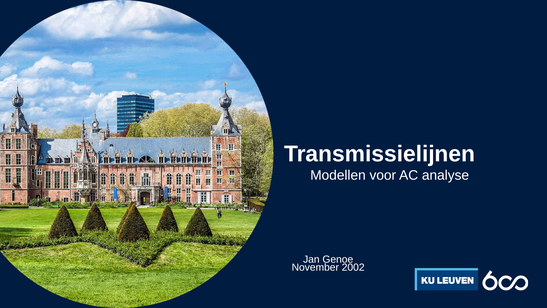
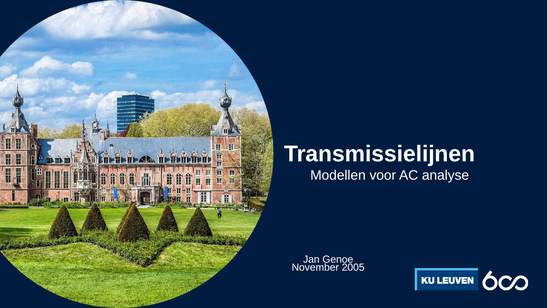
2002: 2002 -> 2005
